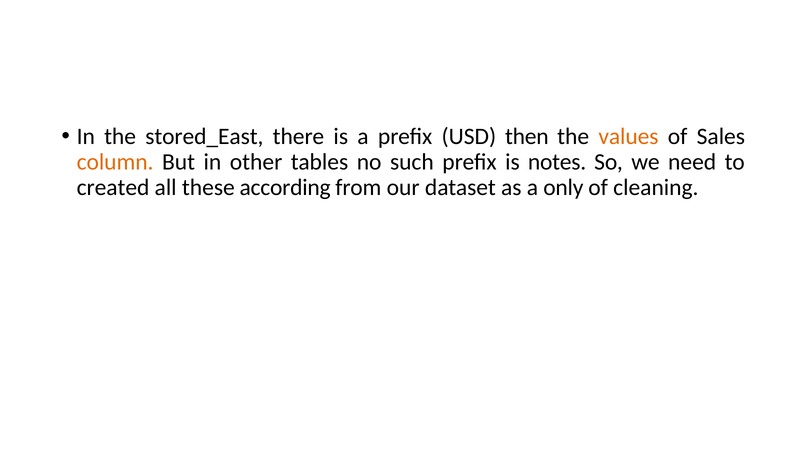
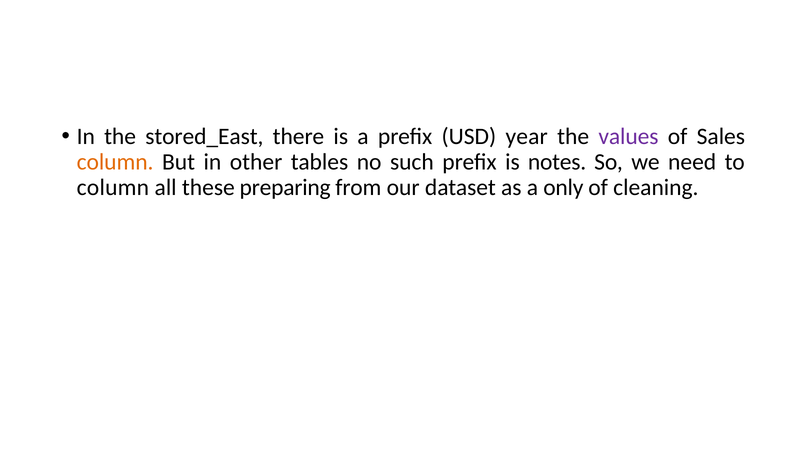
then: then -> year
values colour: orange -> purple
created at (113, 187): created -> column
according: according -> preparing
